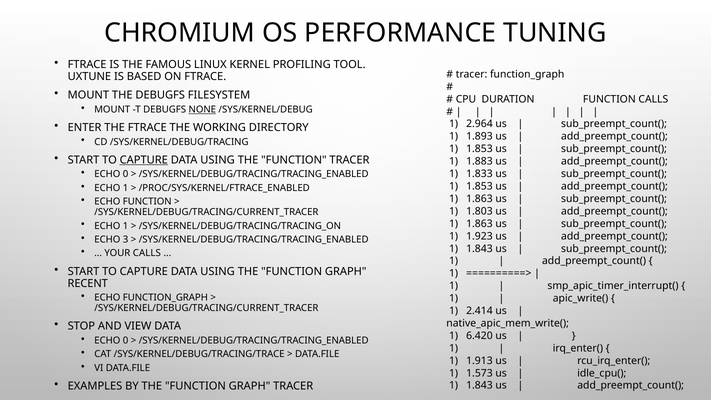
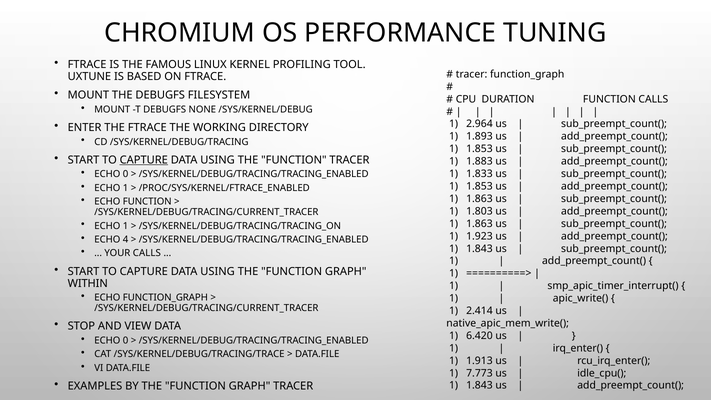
NONE underline: present -> none
3: 3 -> 4
RECENT: RECENT -> WITHIN
1.573: 1.573 -> 7.773
